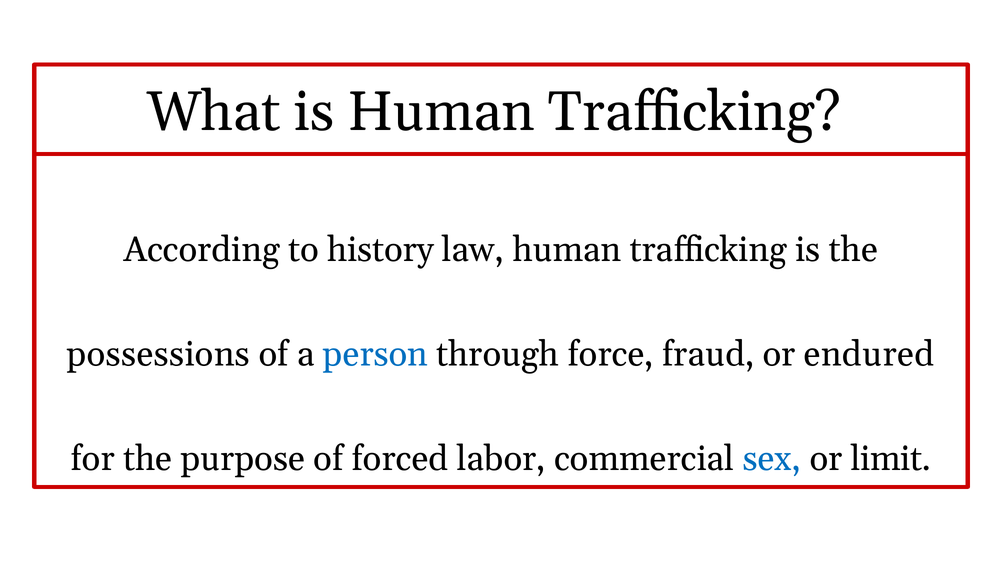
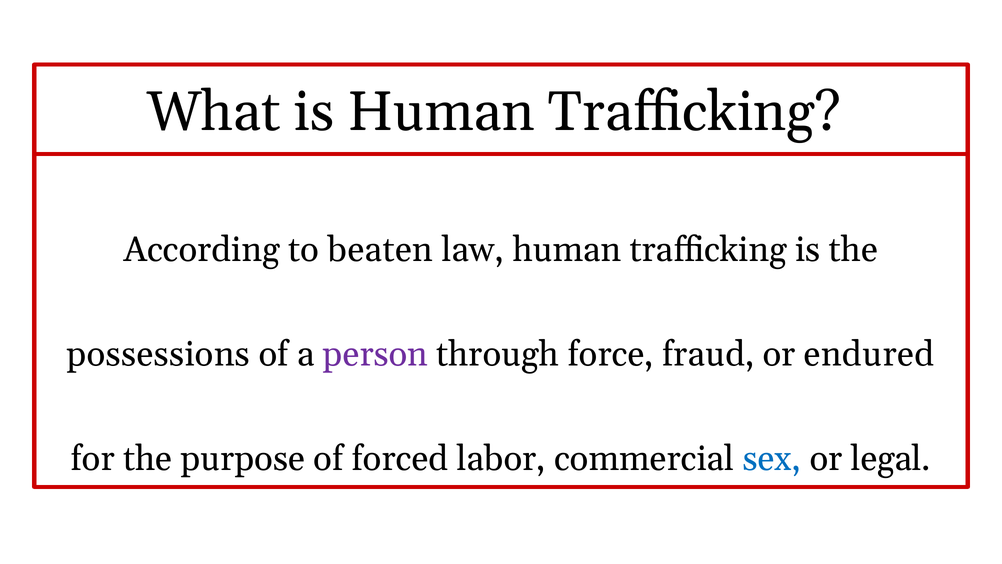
history: history -> beaten
person colour: blue -> purple
limit: limit -> legal
